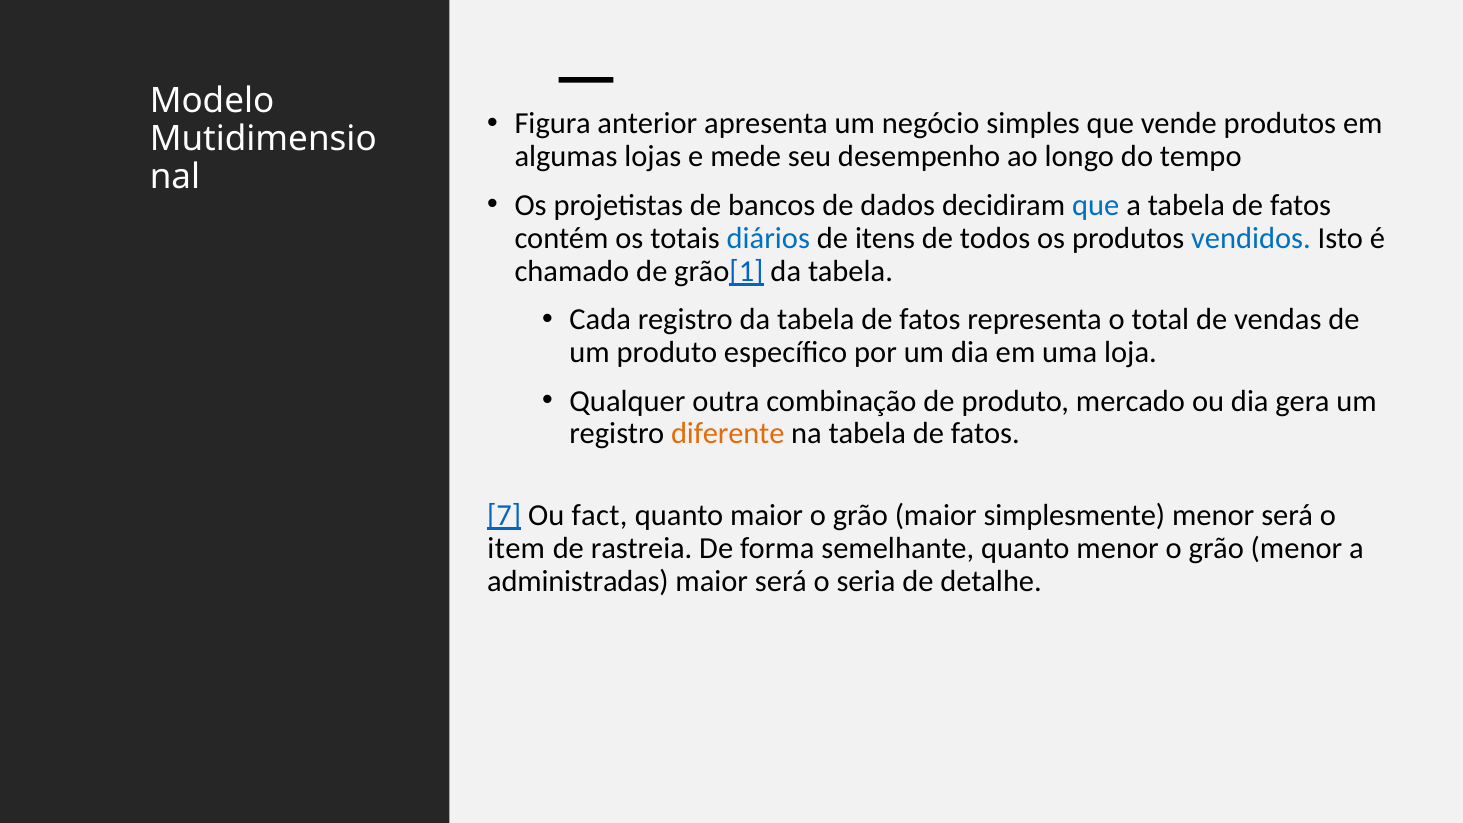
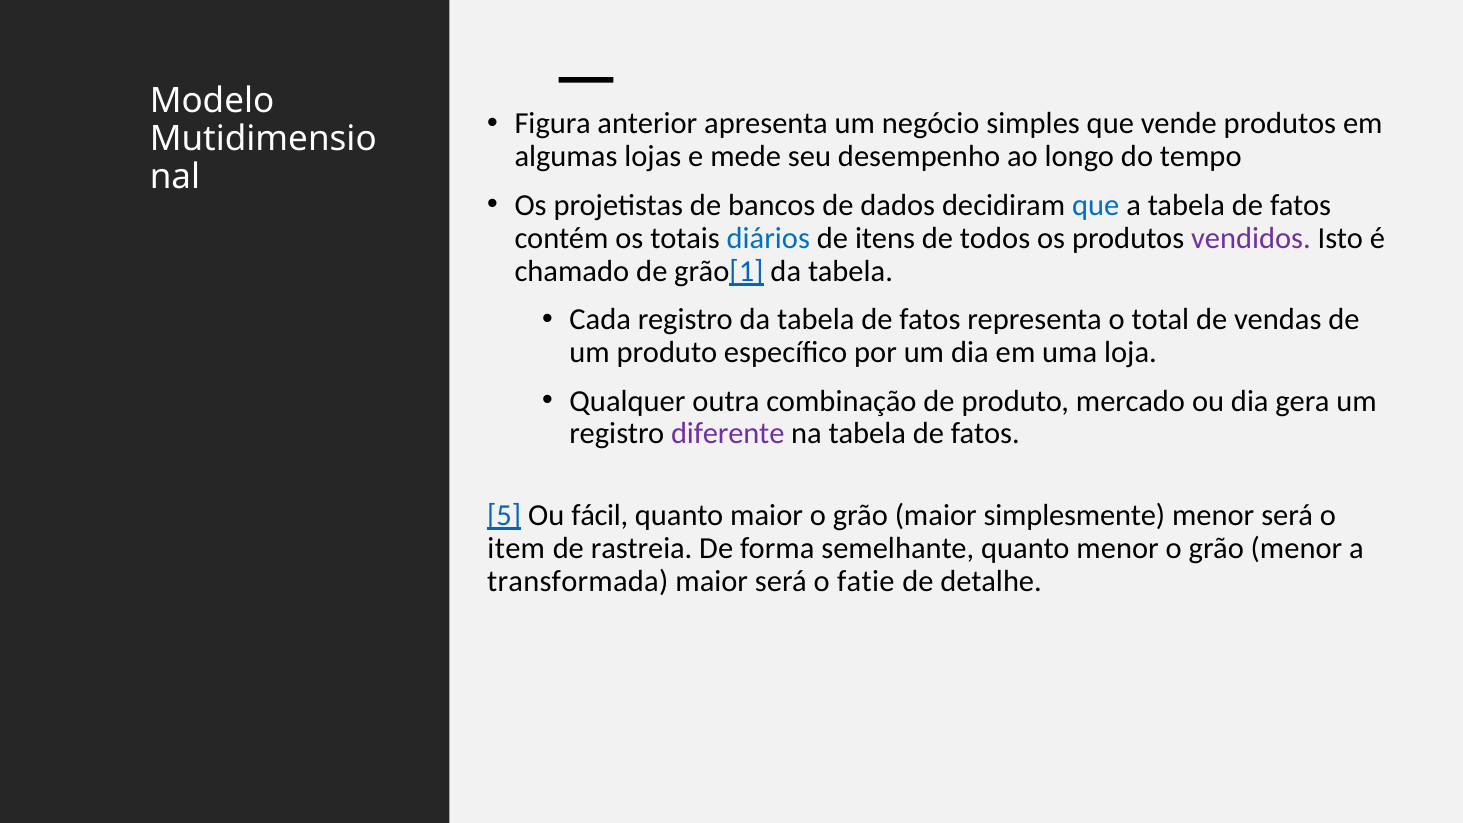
vendidos colour: blue -> purple
diferente colour: orange -> purple
7: 7 -> 5
fact: fact -> fácil
administradas: administradas -> transformada
seria: seria -> fatie
